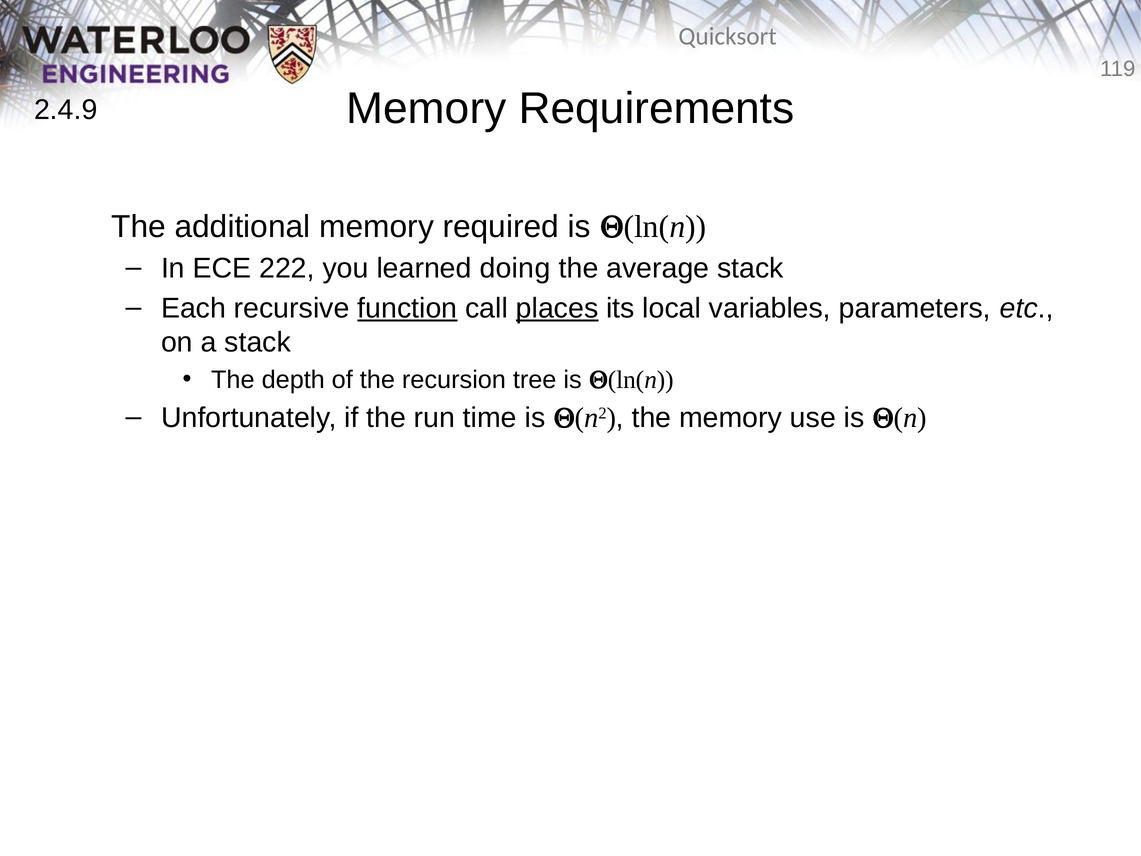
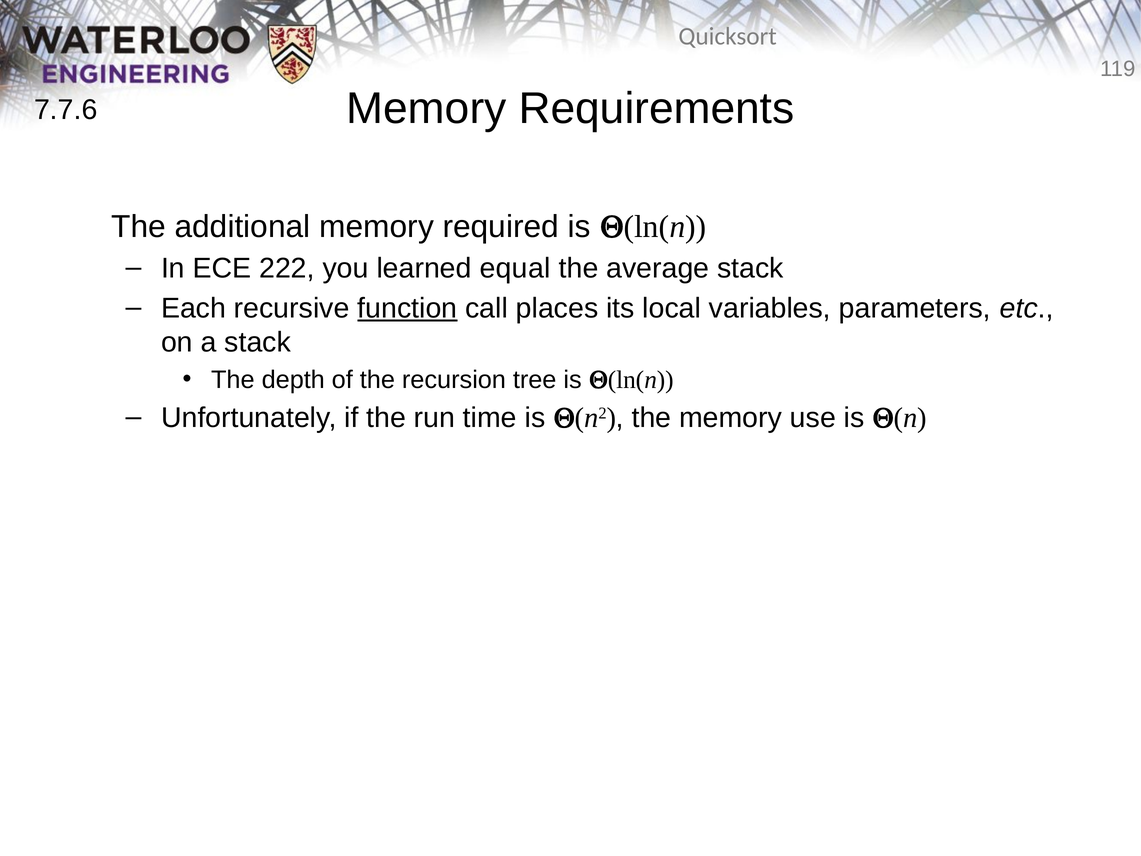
2.4.9: 2.4.9 -> 7.7.6
doing: doing -> equal
places underline: present -> none
